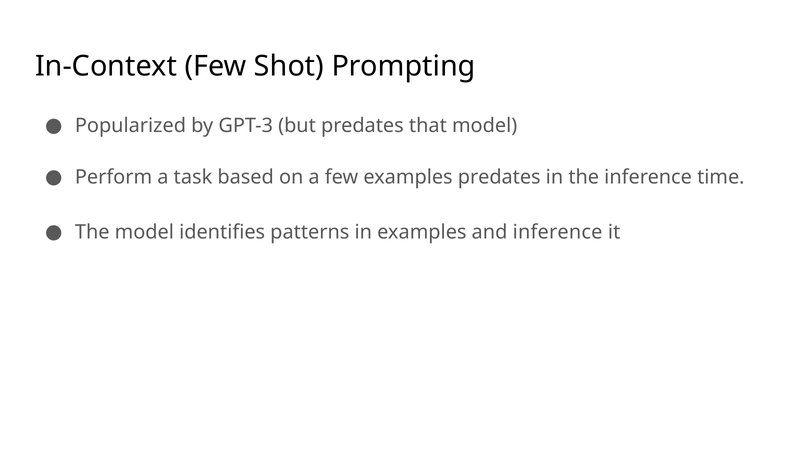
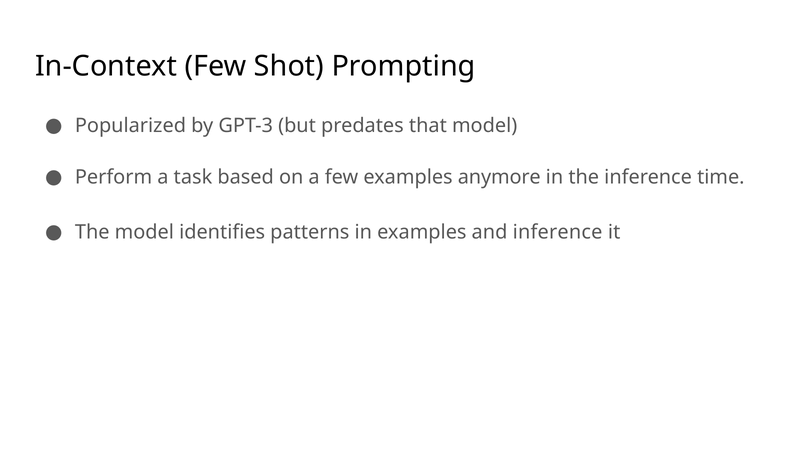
examples predates: predates -> anymore
